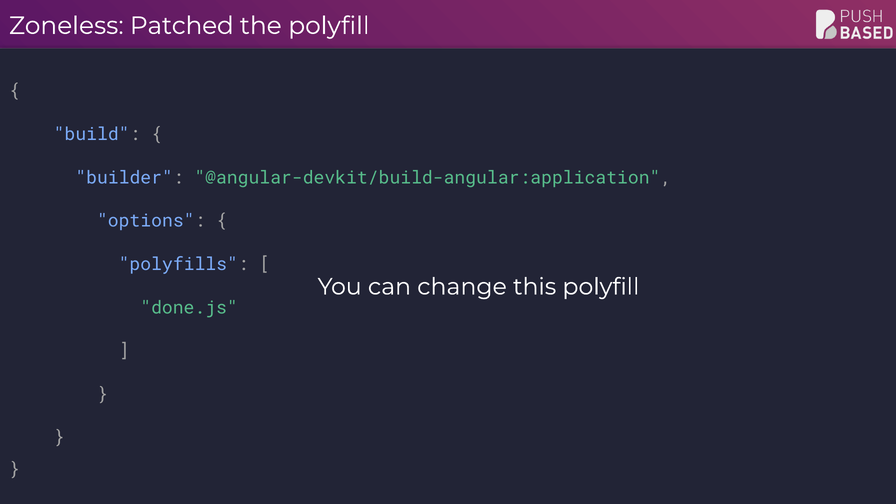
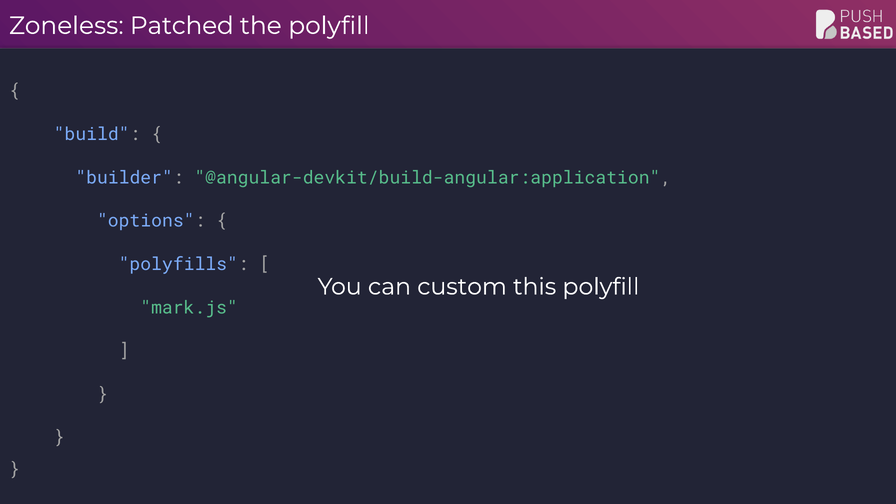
change: change -> custom
done.js: done.js -> mark.js
